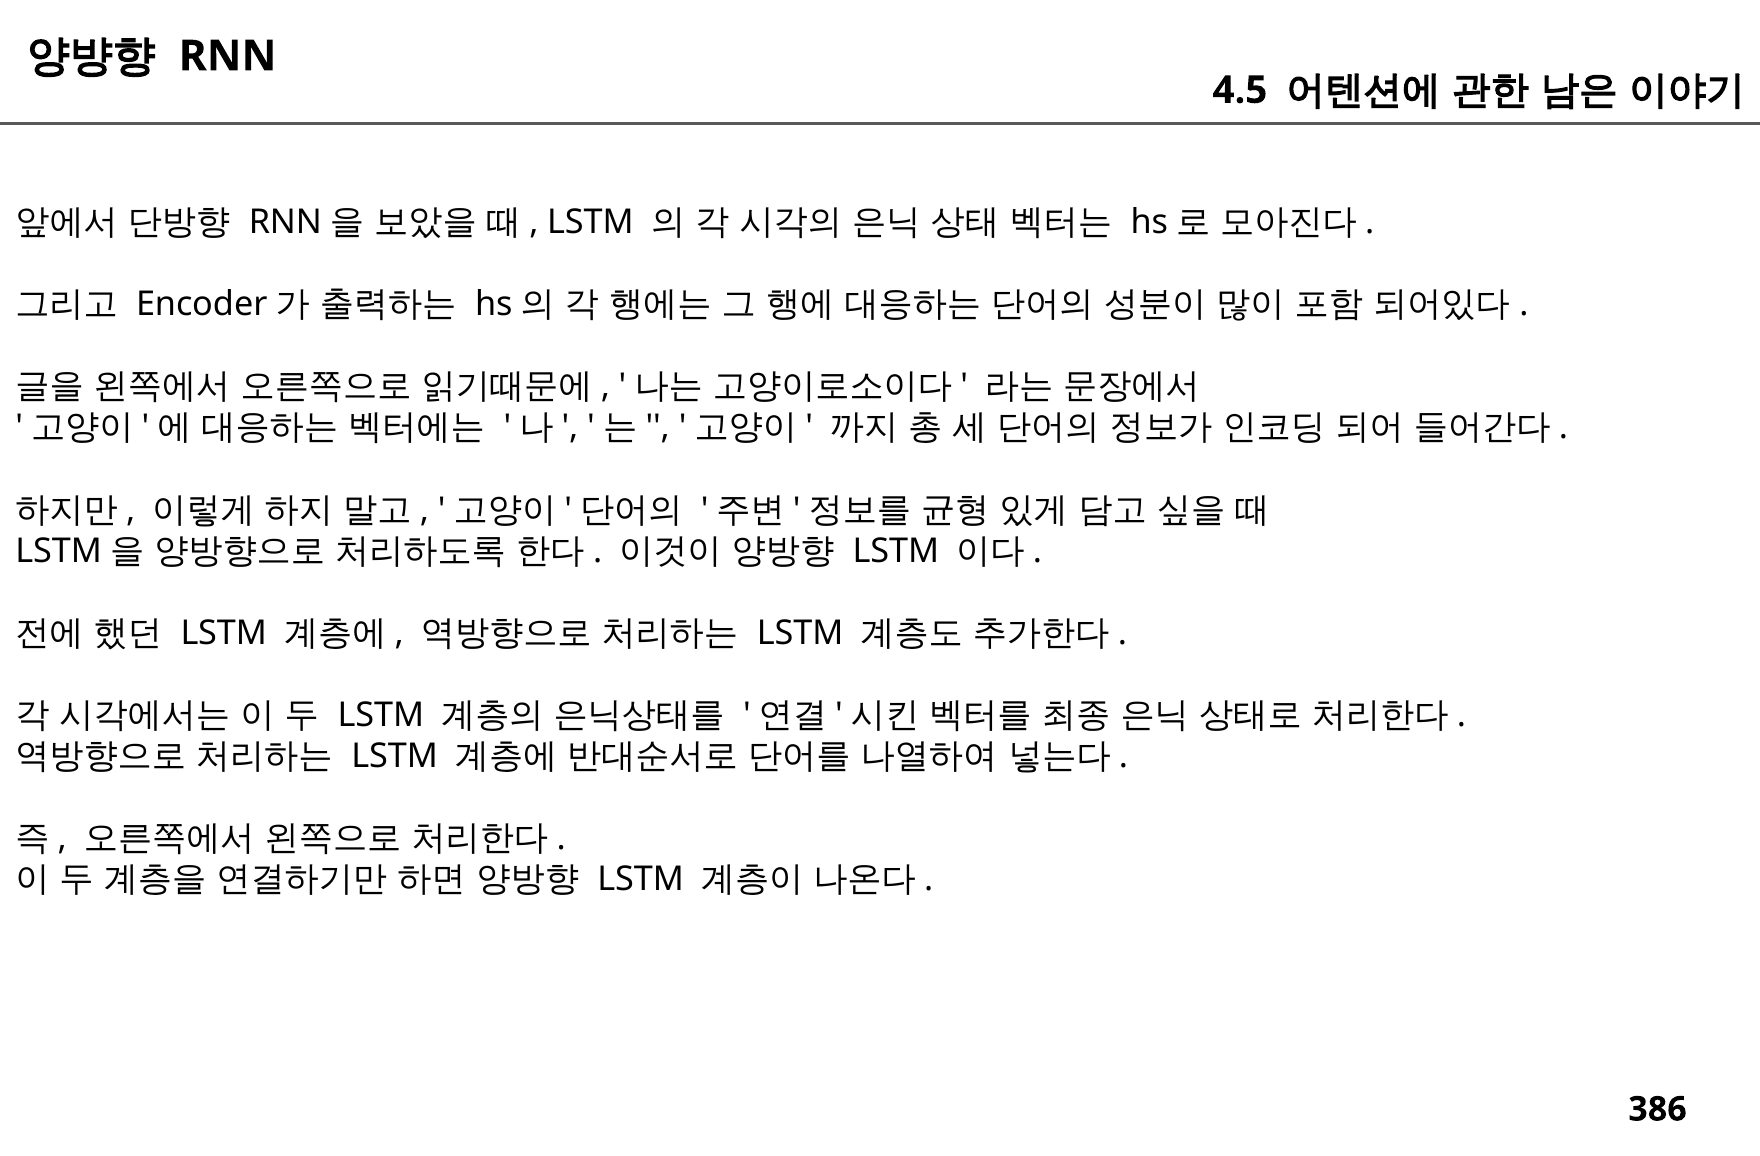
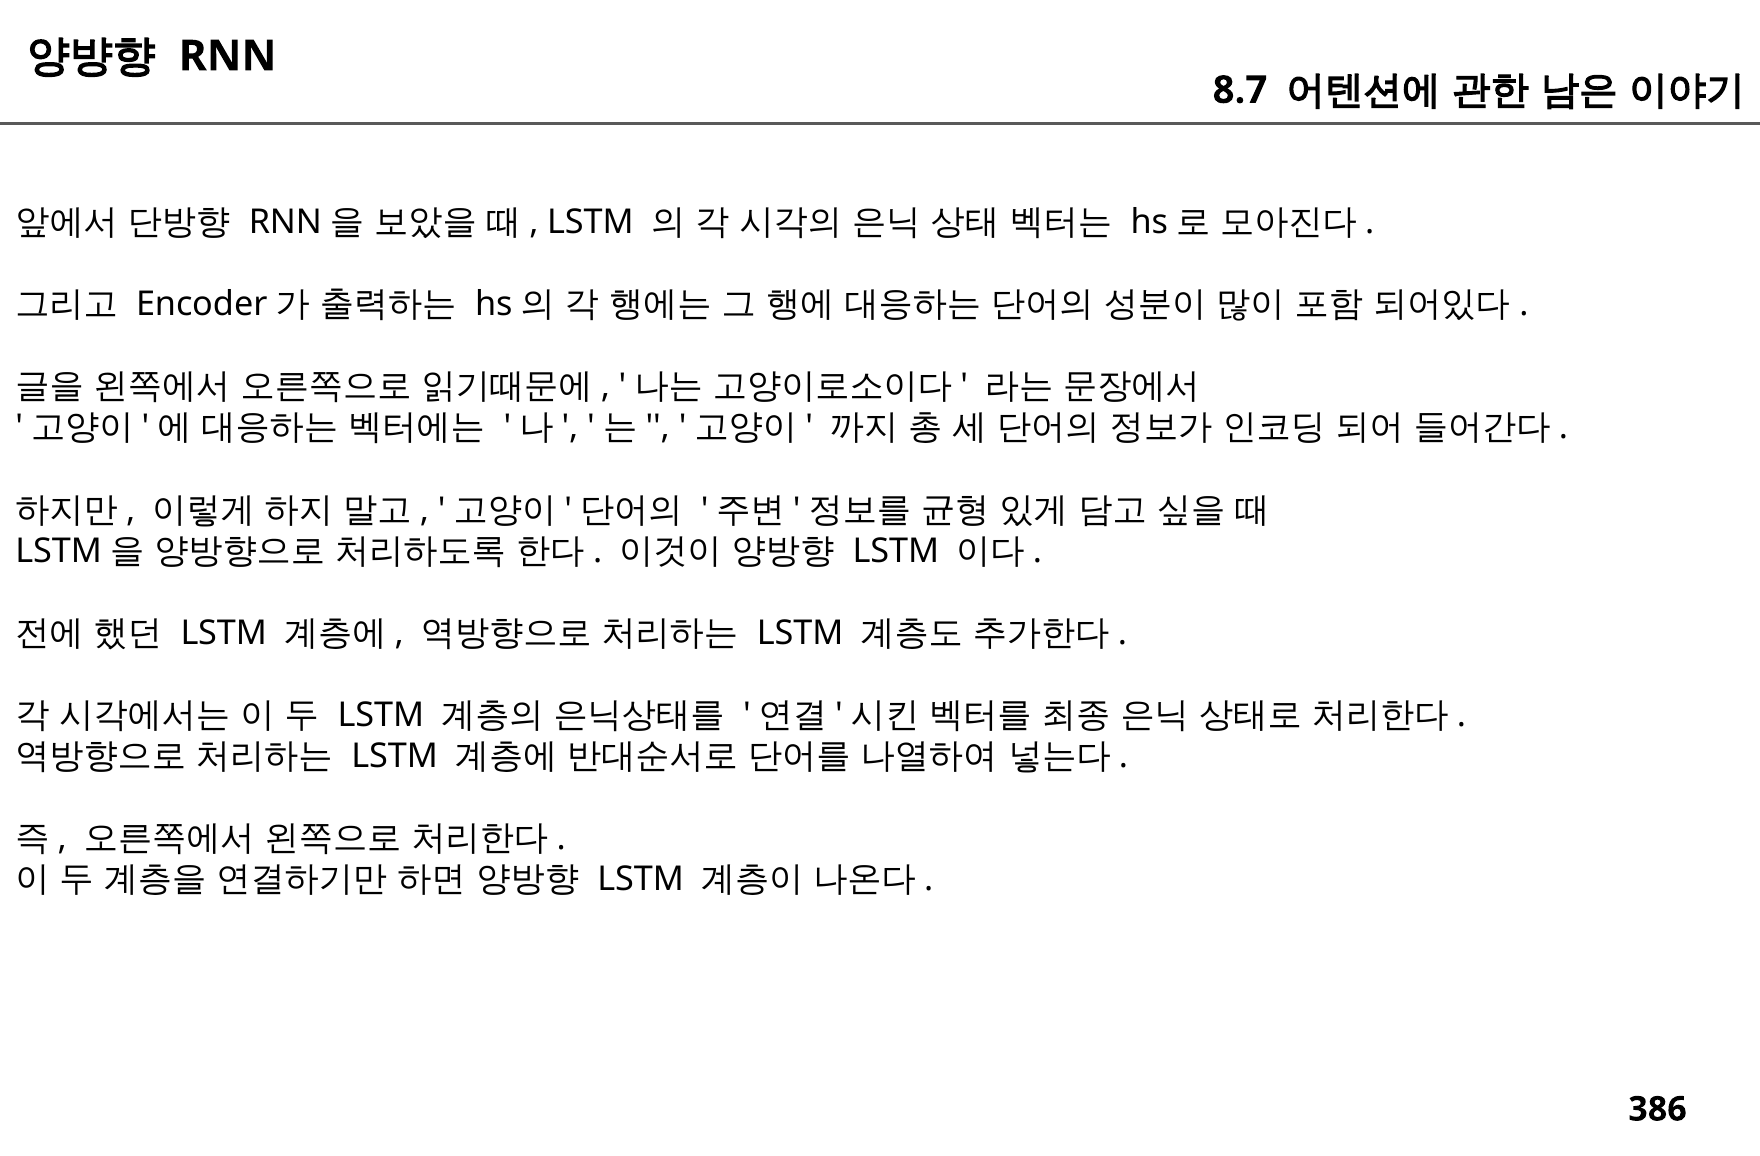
4.5: 4.5 -> 8.7
